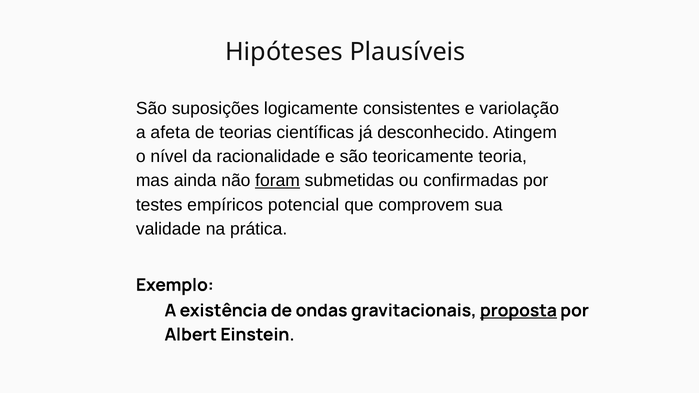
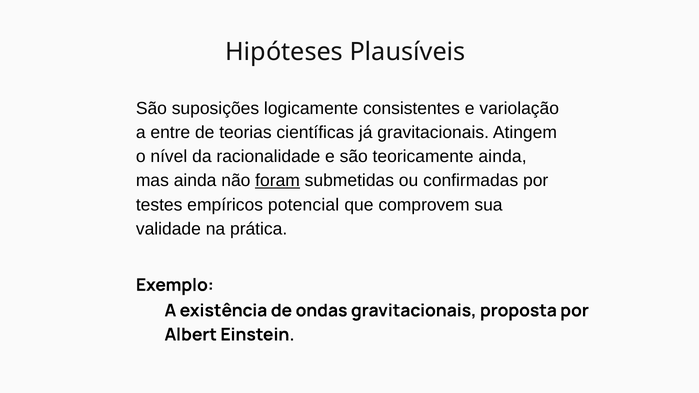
afeta: afeta -> entre
já desconhecido: desconhecido -> gravitacionais
teoricamente teoria: teoria -> ainda
proposta underline: present -> none
